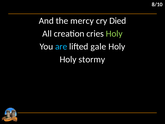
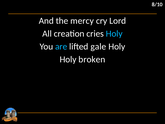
Died: Died -> Lord
Holy at (114, 34) colour: light green -> light blue
stormy: stormy -> broken
